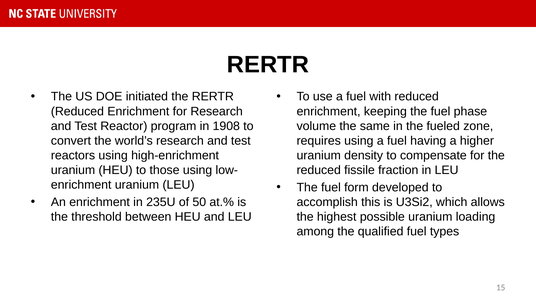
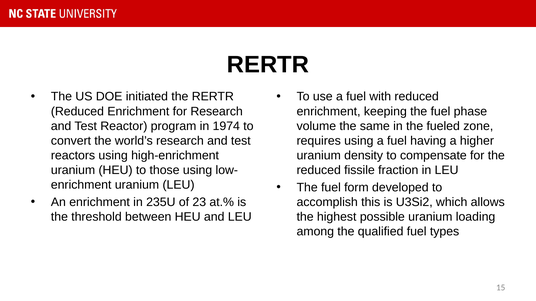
1908: 1908 -> 1974
50: 50 -> 23
